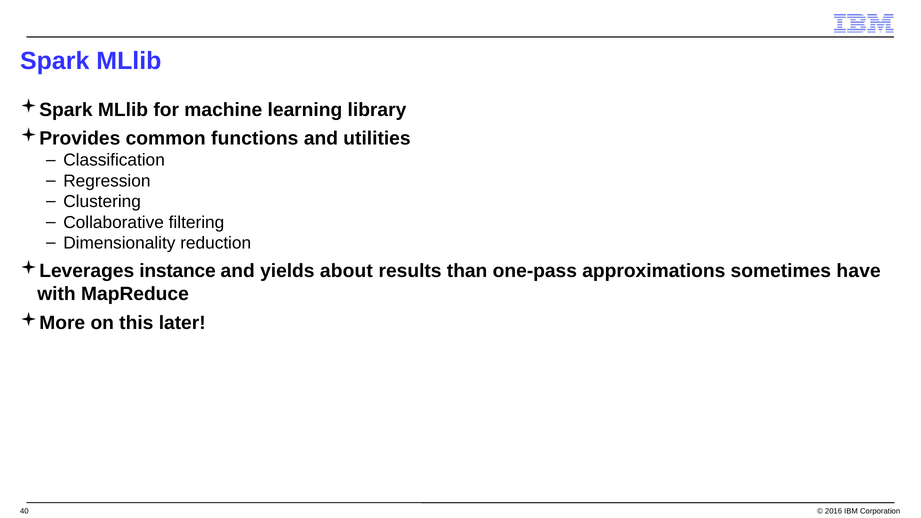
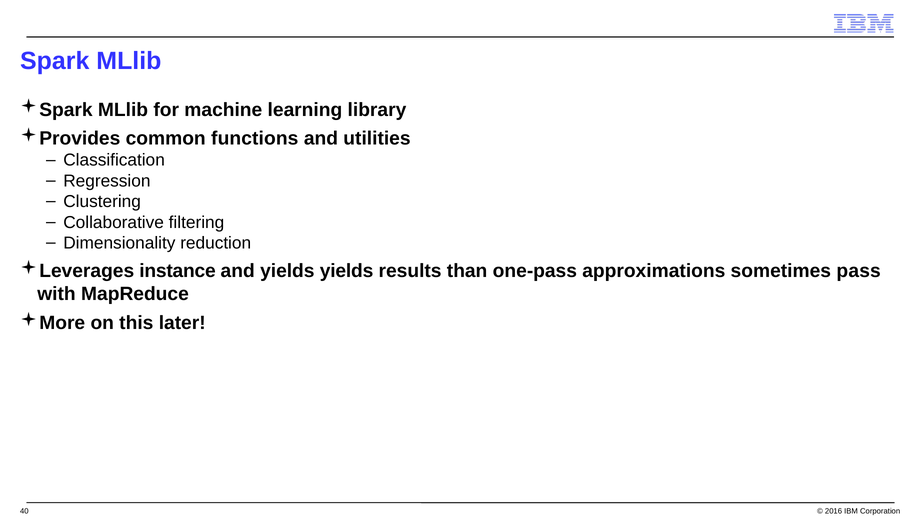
yields about: about -> yields
have: have -> pass
